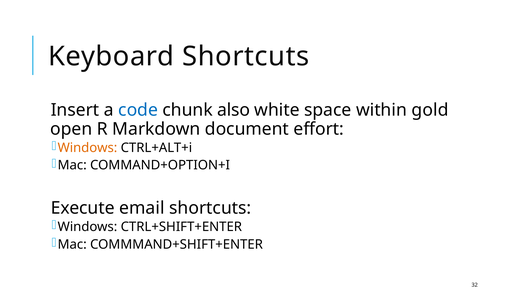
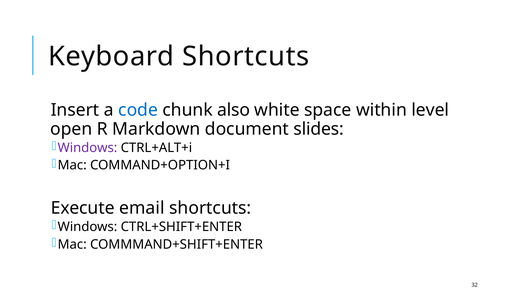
gold: gold -> level
effort: effort -> slides
Windows at (87, 148) colour: orange -> purple
